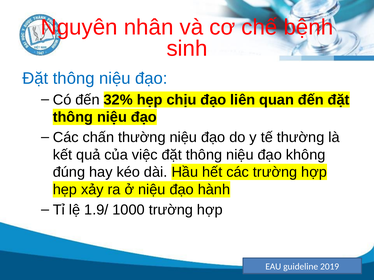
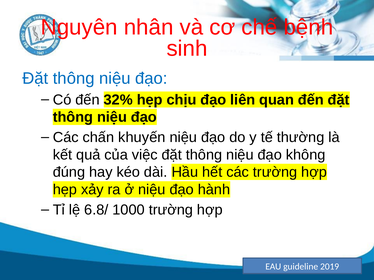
chấn thường: thường -> khuyến
1.9/: 1.9/ -> 6.8/
